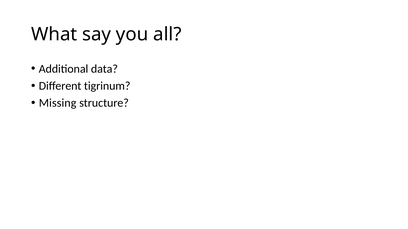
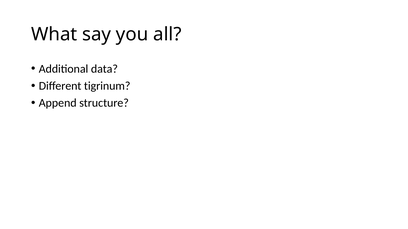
Missing: Missing -> Append
